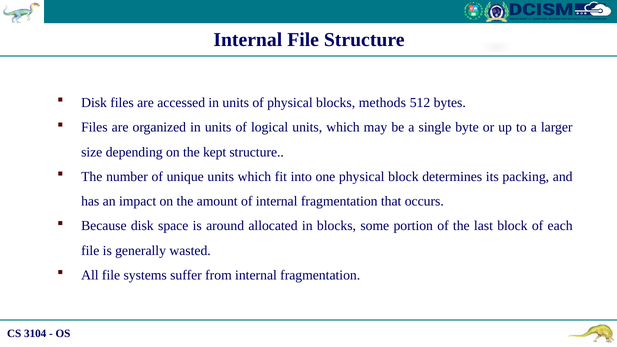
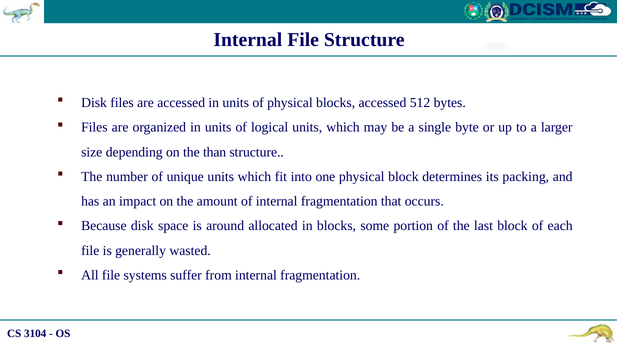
blocks methods: methods -> accessed
kept: kept -> than
